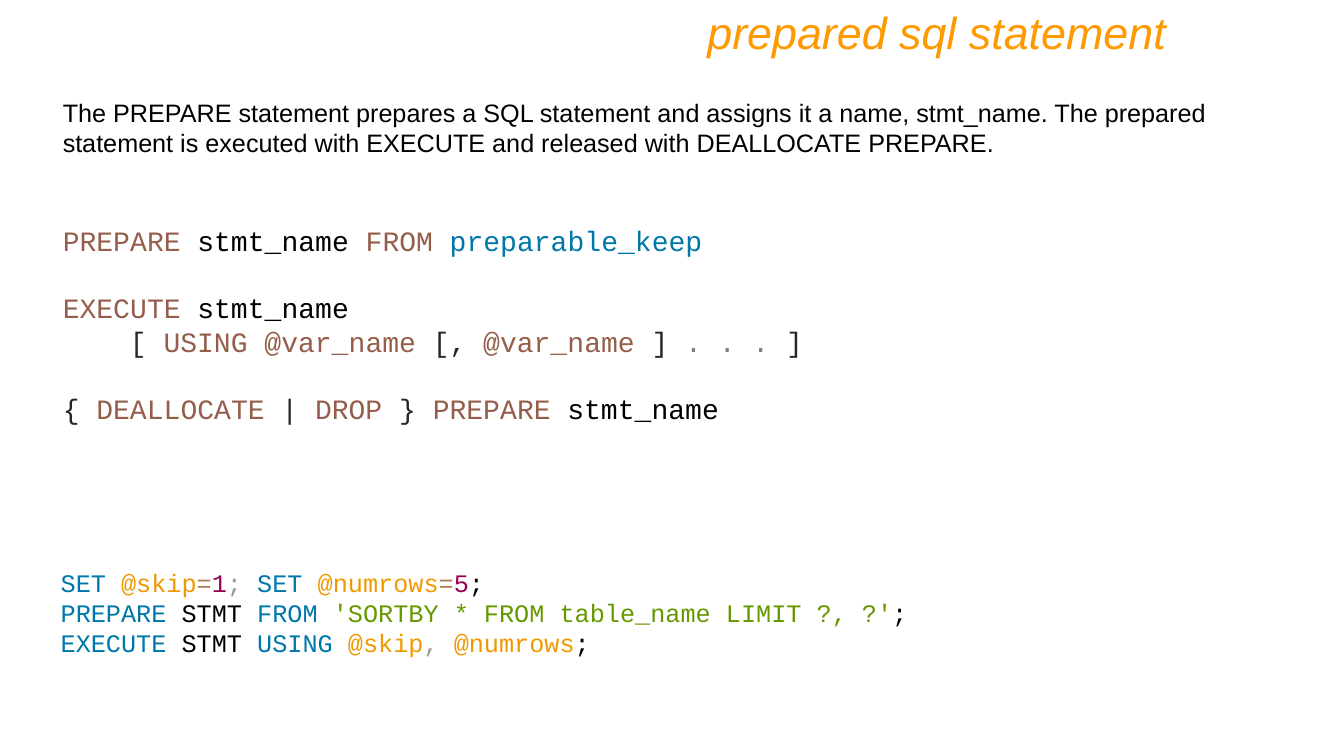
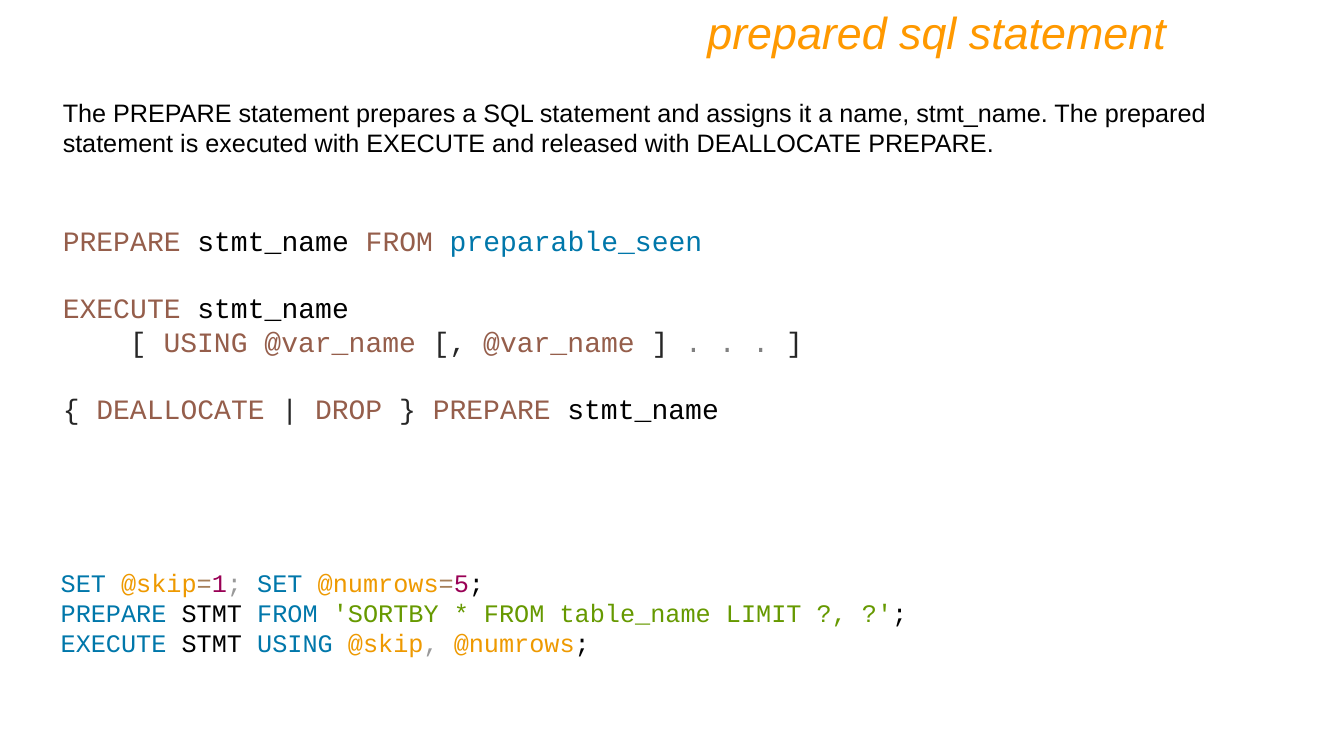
preparable_keep: preparable_keep -> preparable_seen
